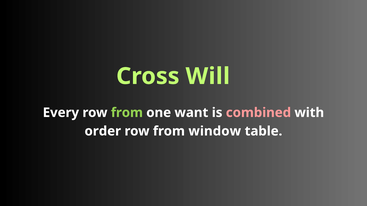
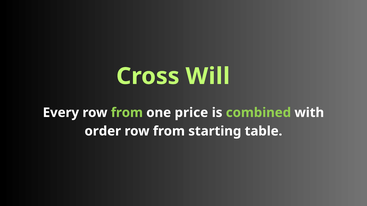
want: want -> price
combined colour: pink -> light green
window: window -> starting
